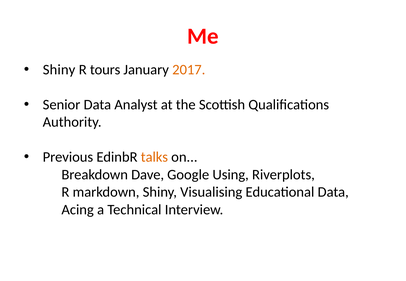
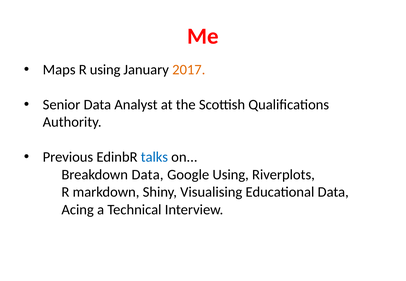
Shiny at (59, 70): Shiny -> Maps
R tours: tours -> using
talks colour: orange -> blue
Breakdown Dave: Dave -> Data
